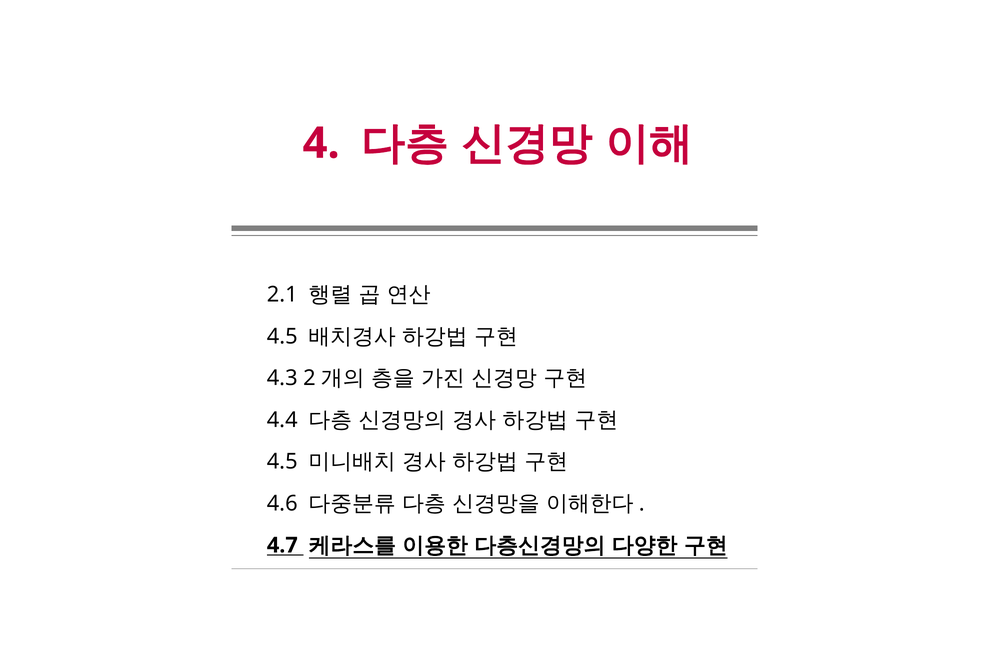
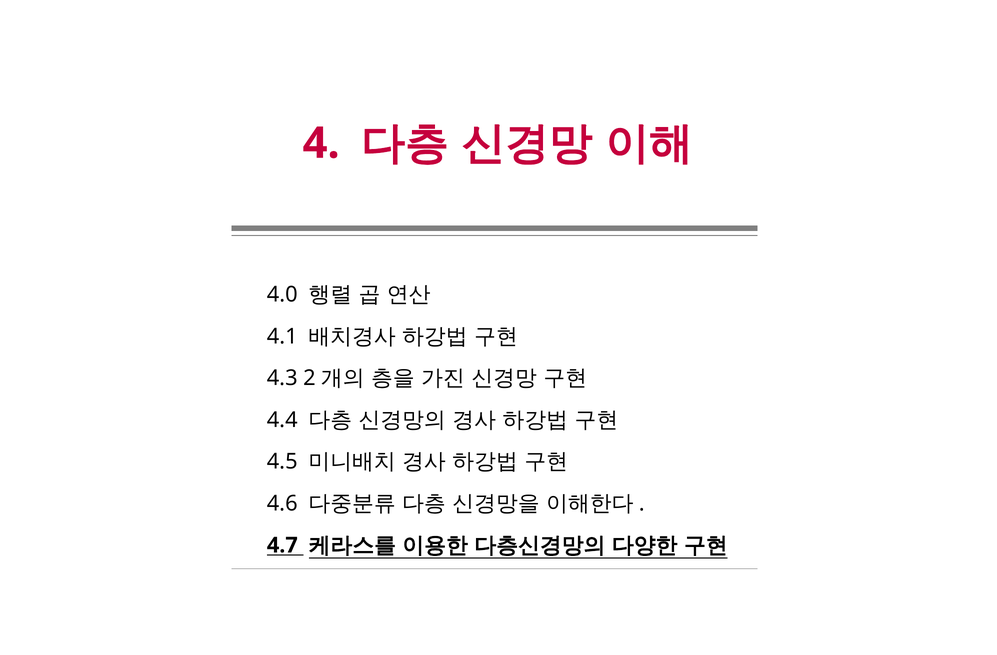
2.1: 2.1 -> 4.0
4.5 at (282, 336): 4.5 -> 4.1
